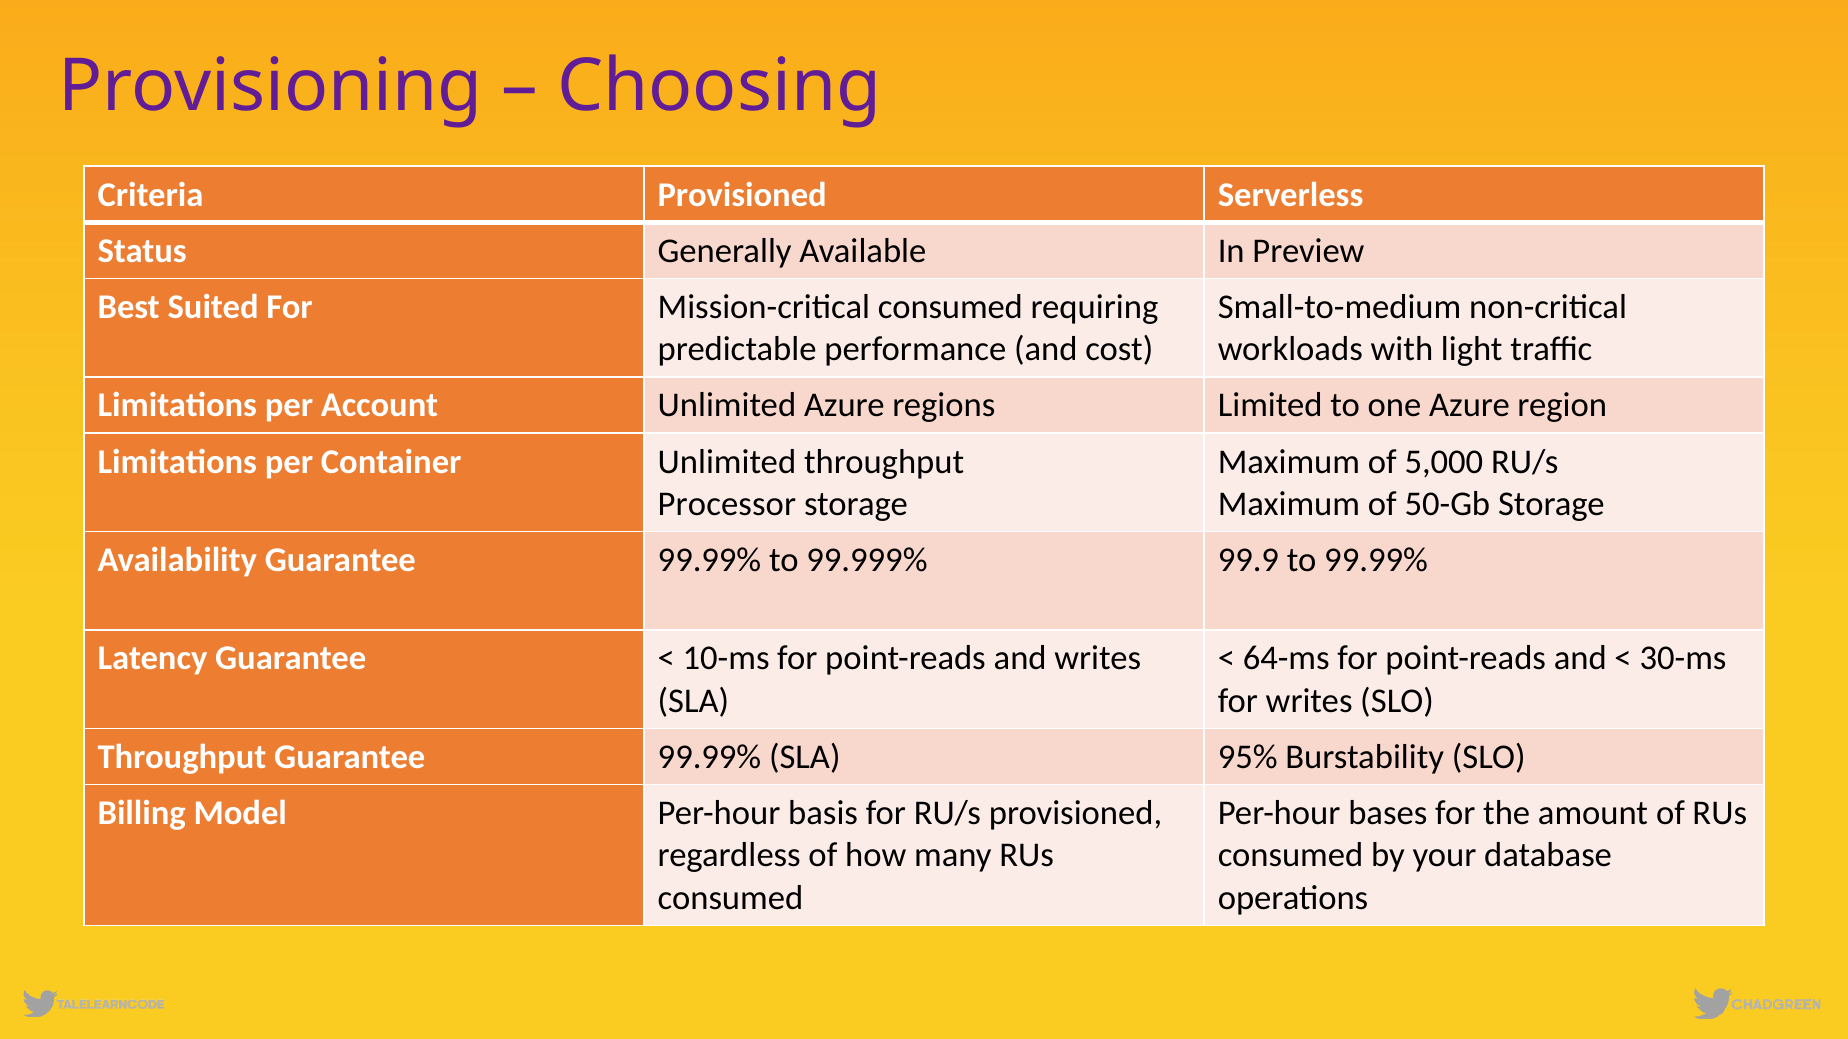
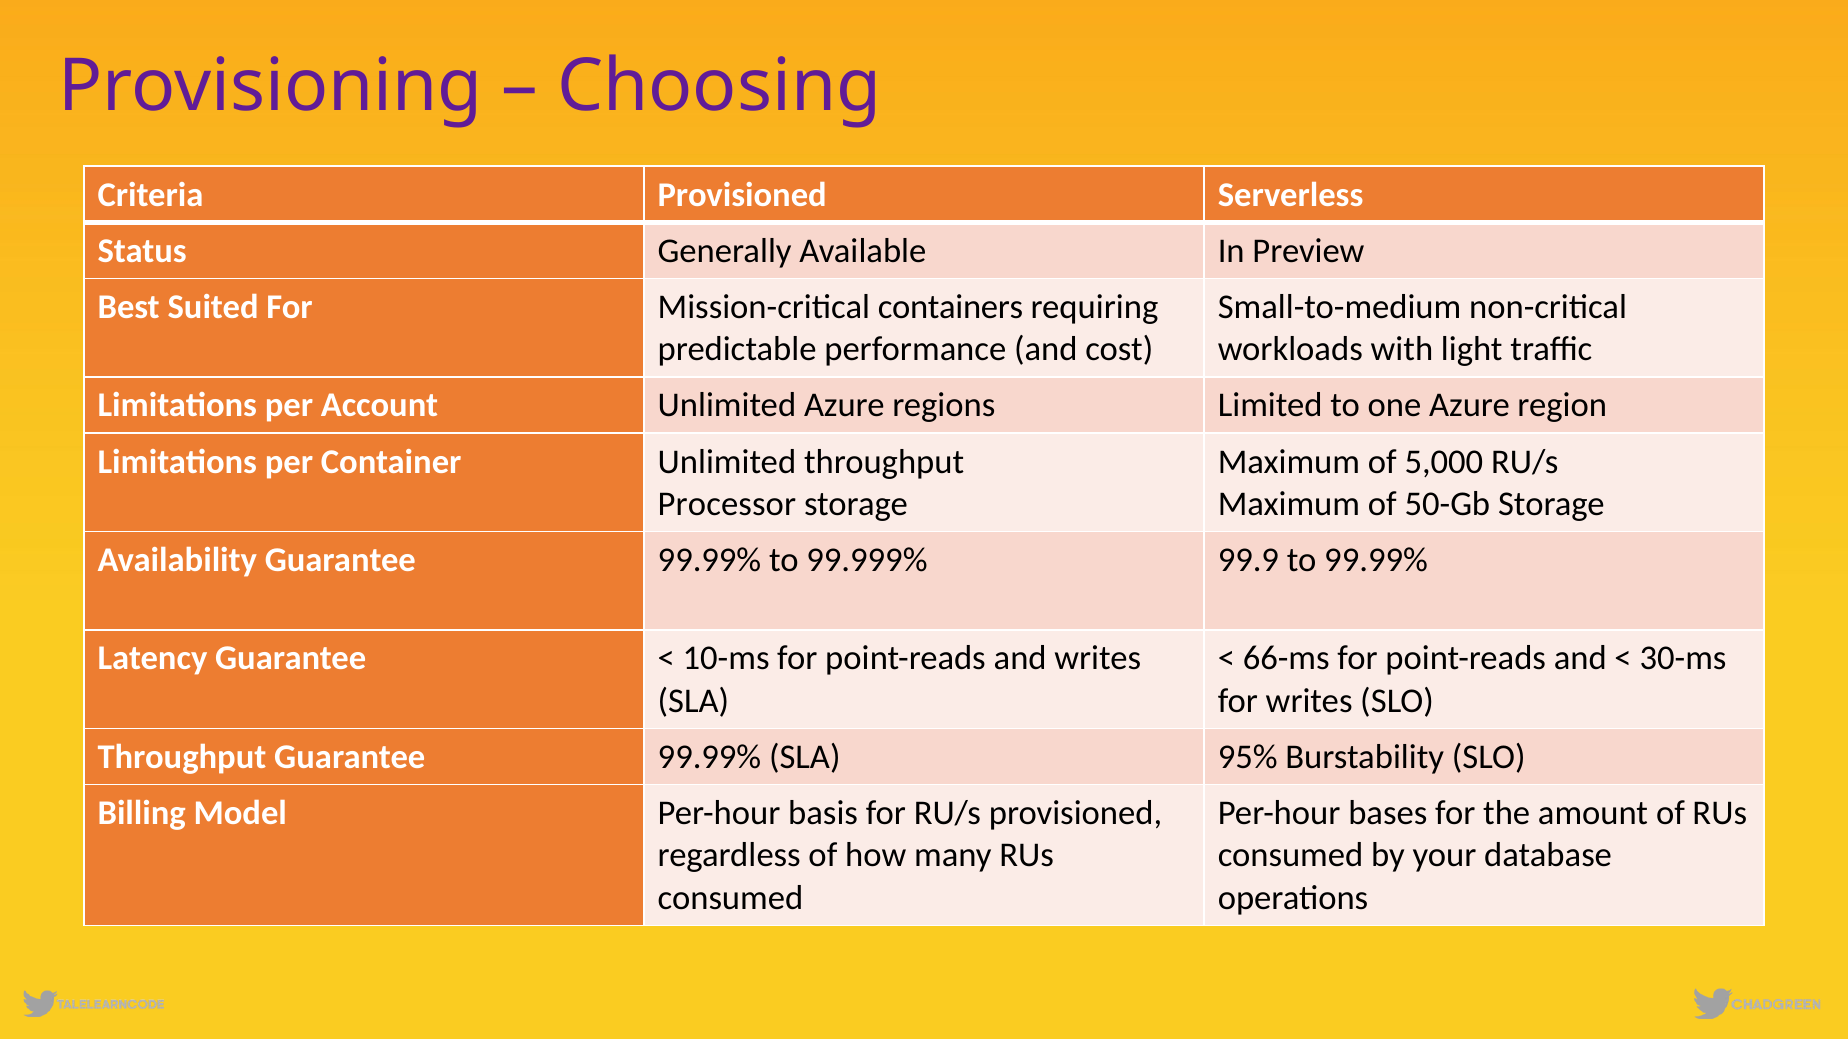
Mission-critical consumed: consumed -> containers
64-ms: 64-ms -> 66-ms
